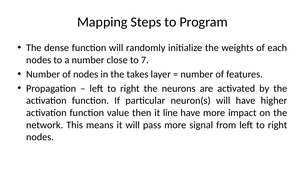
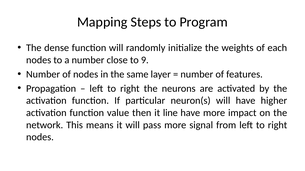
7: 7 -> 9
takes: takes -> same
